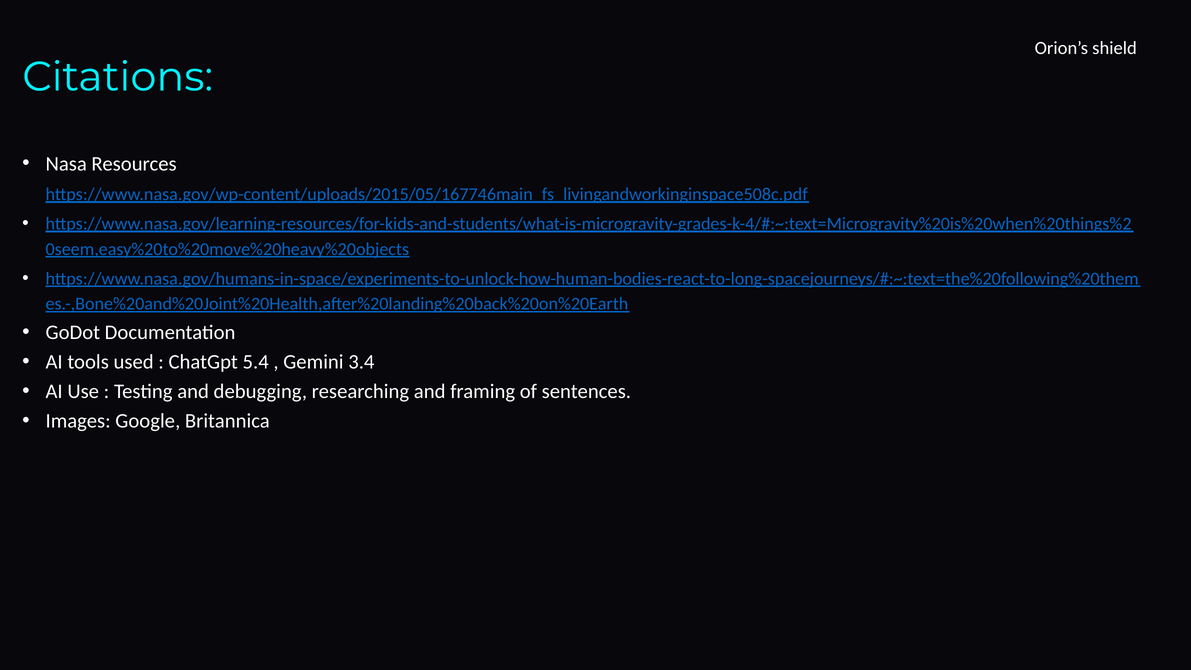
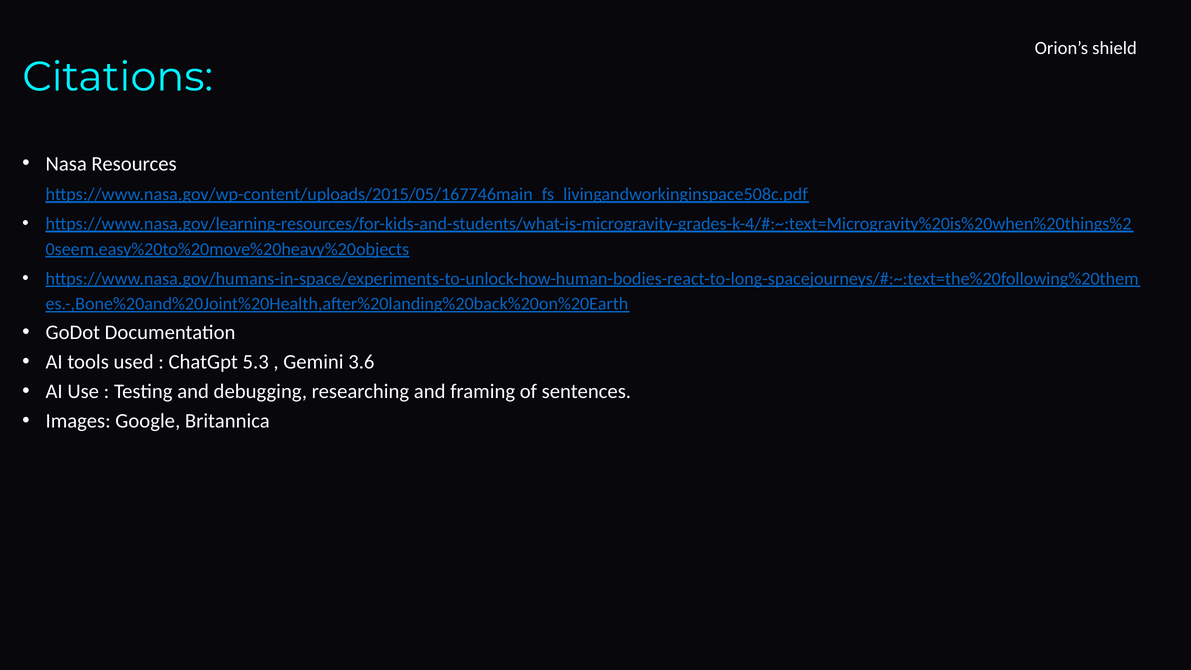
5.4: 5.4 -> 5.3
3.4: 3.4 -> 3.6
